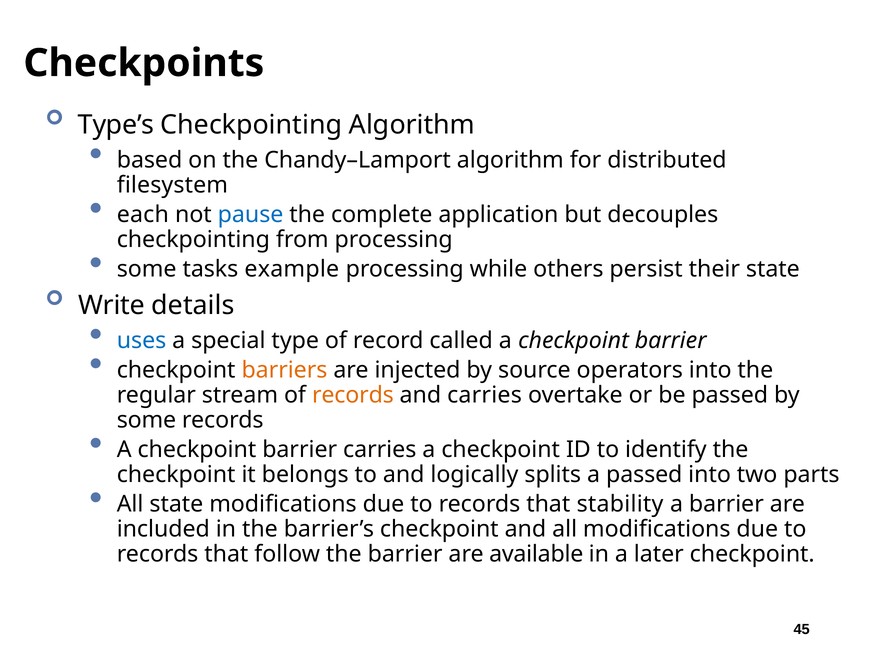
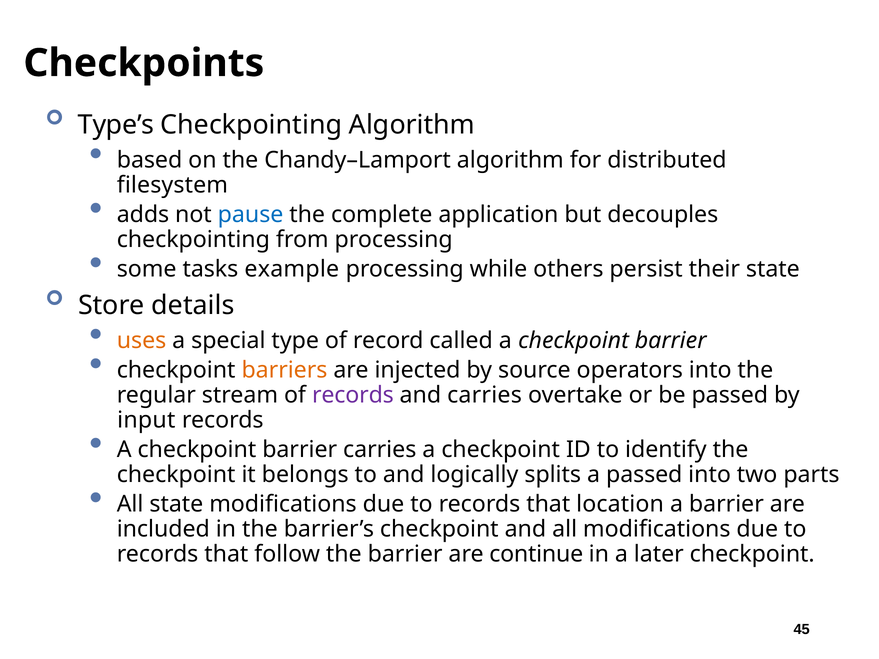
each: each -> adds
Write: Write -> Store
uses colour: blue -> orange
records at (353, 395) colour: orange -> purple
some at (146, 420): some -> input
stability: stability -> location
available: available -> continue
